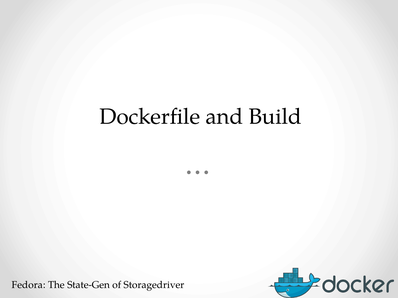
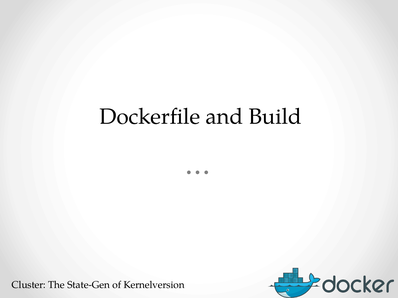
Fedora: Fedora -> Cluster
Storagedriver: Storagedriver -> Kernelversion
